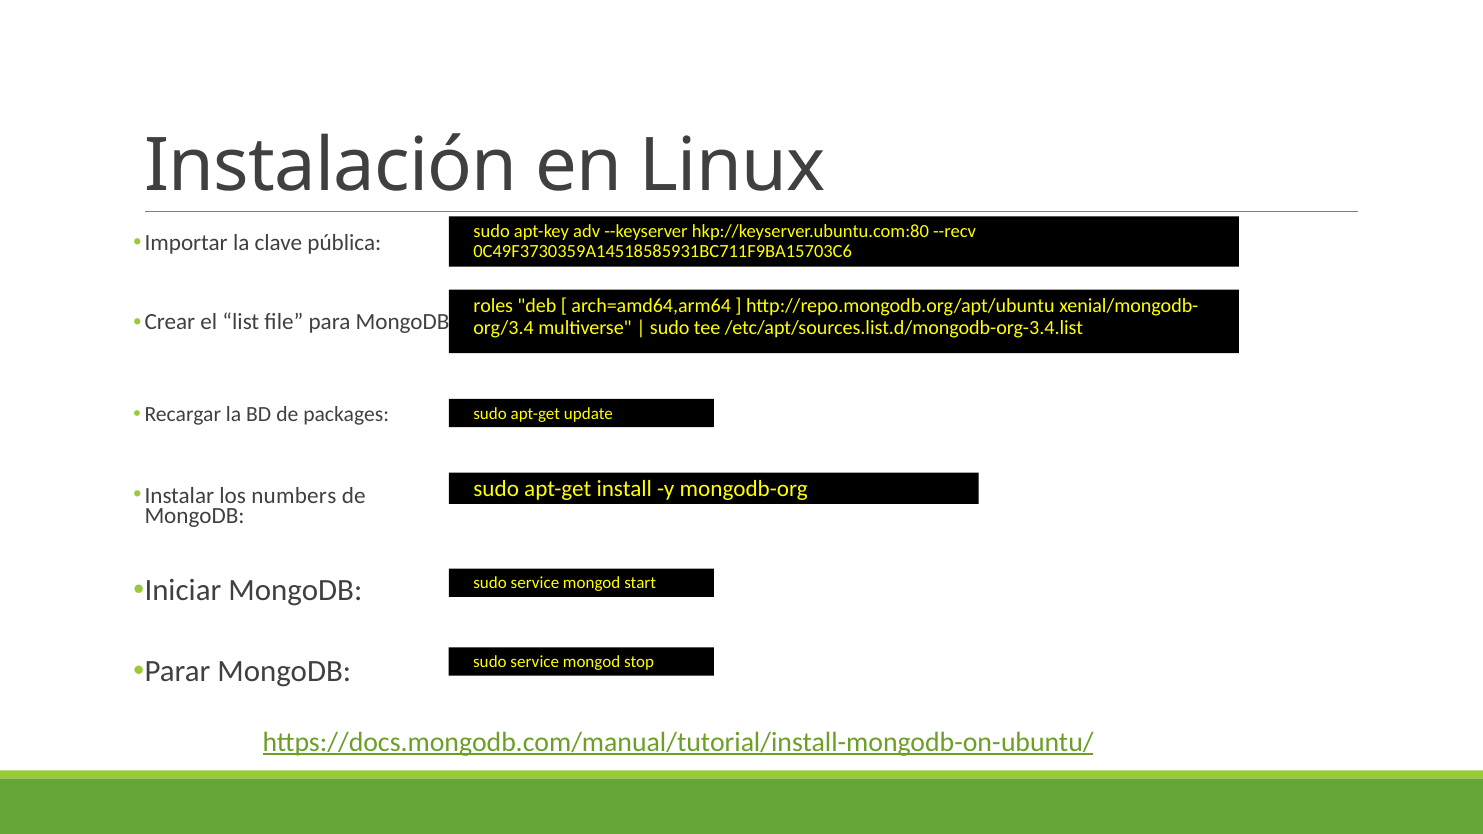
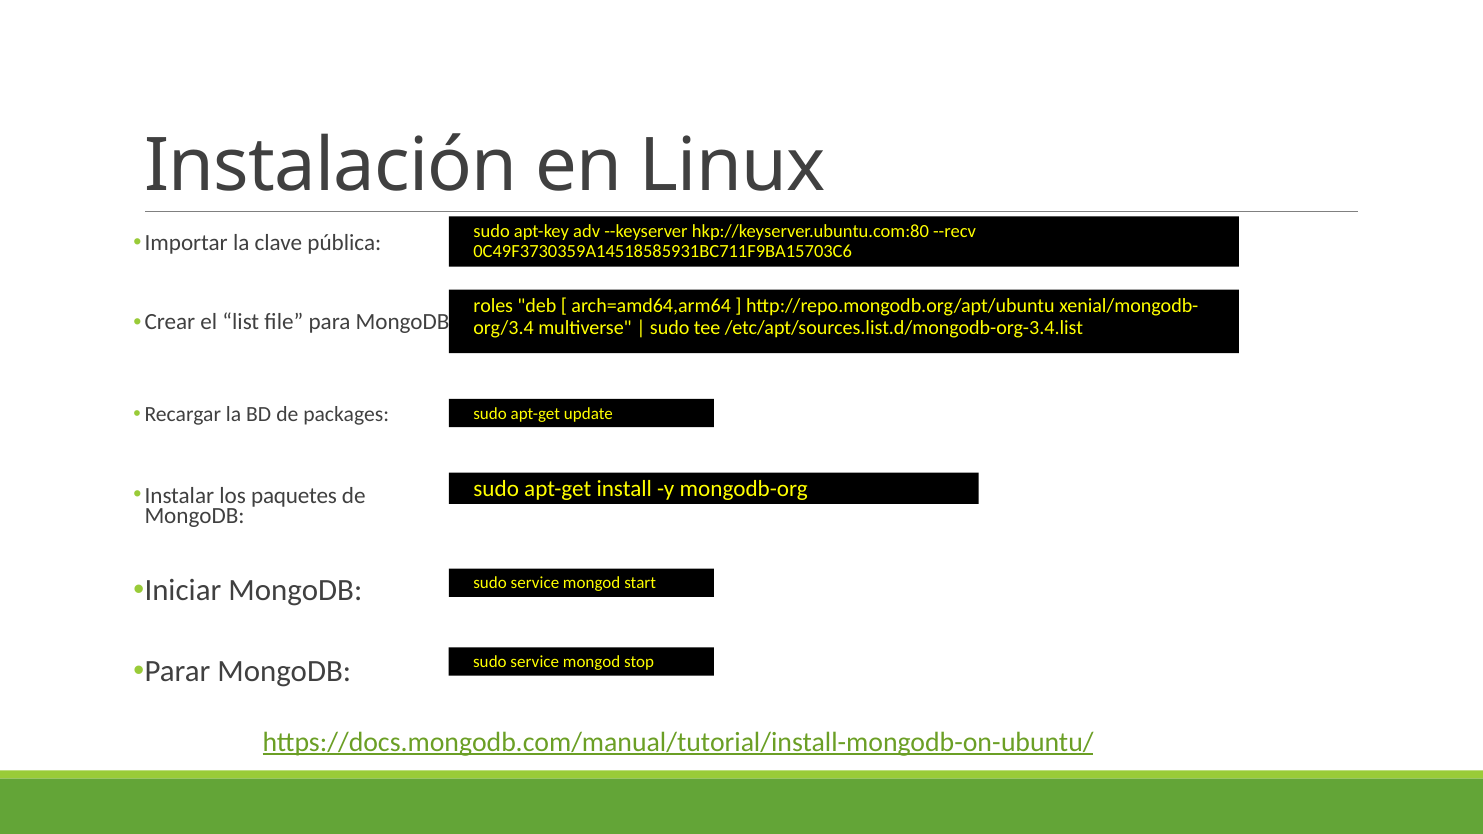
numbers: numbers -> paquetes
